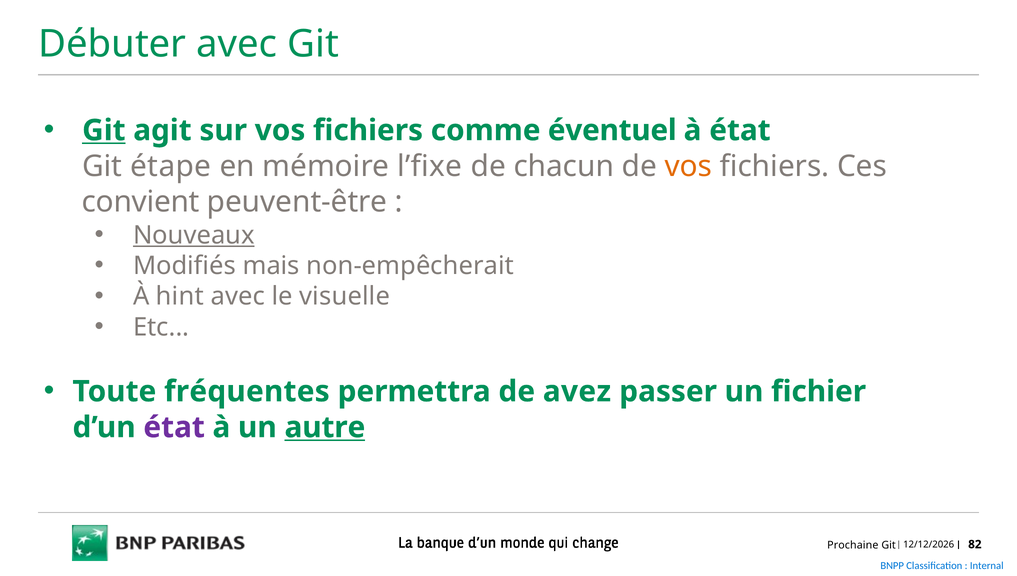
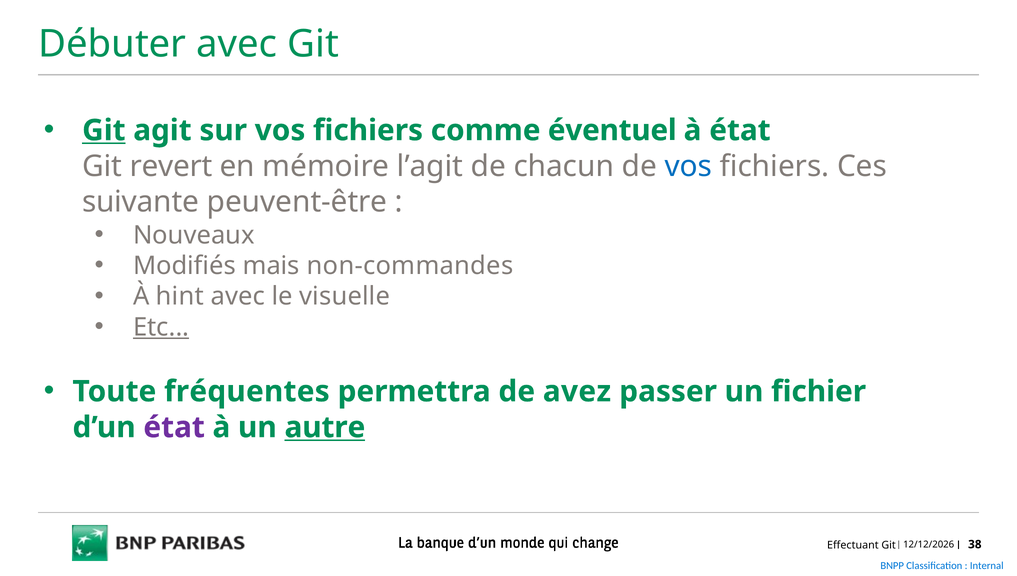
étape: étape -> revert
l’fixe: l’fixe -> l’agit
vos at (688, 166) colour: orange -> blue
convient: convient -> suivante
Nouveaux underline: present -> none
non-empêcherait: non-empêcherait -> non-commandes
Etc underline: none -> present
Prochaine: Prochaine -> Effectuant
82: 82 -> 38
